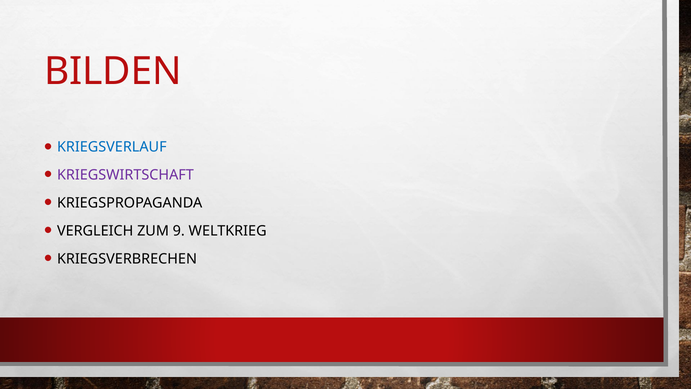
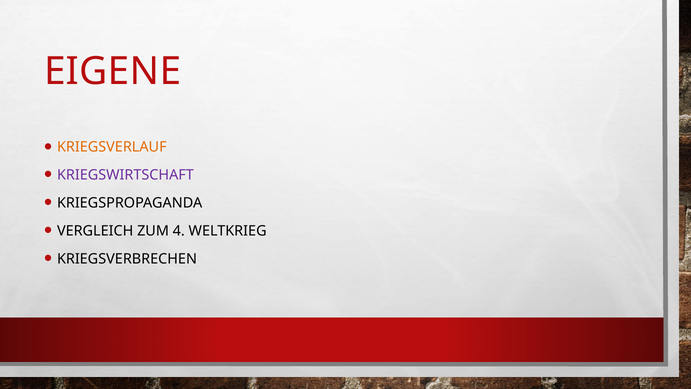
BILDEN: BILDEN -> EIGENE
KRIEGSVERLAUF colour: blue -> orange
9: 9 -> 4
